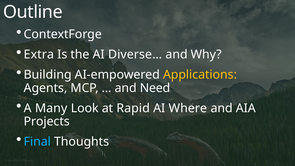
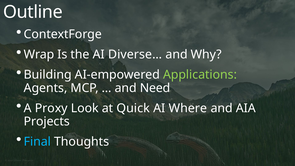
Extra: Extra -> Wrap
Applications colour: yellow -> light green
Many: Many -> Proxy
Rapid: Rapid -> Quick
